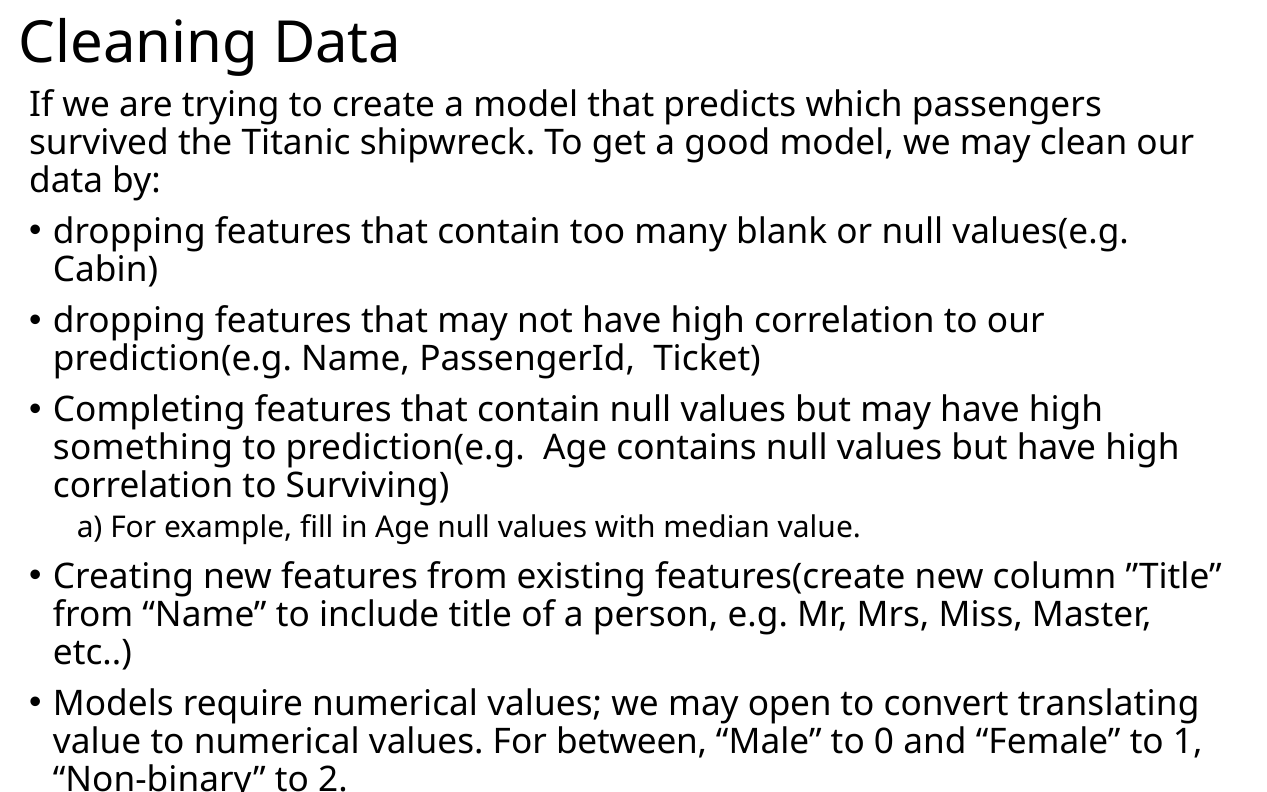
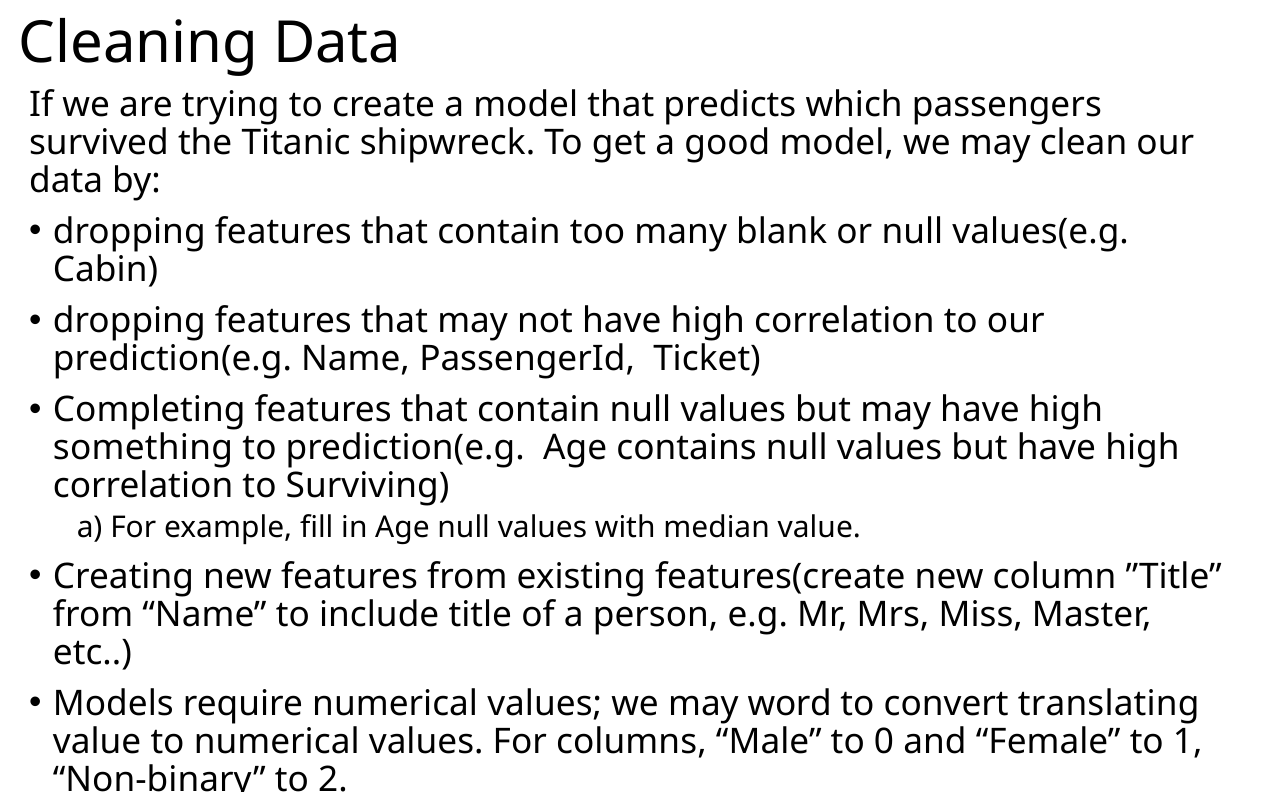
open: open -> word
For between: between -> columns
